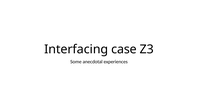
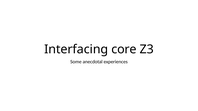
case: case -> core
